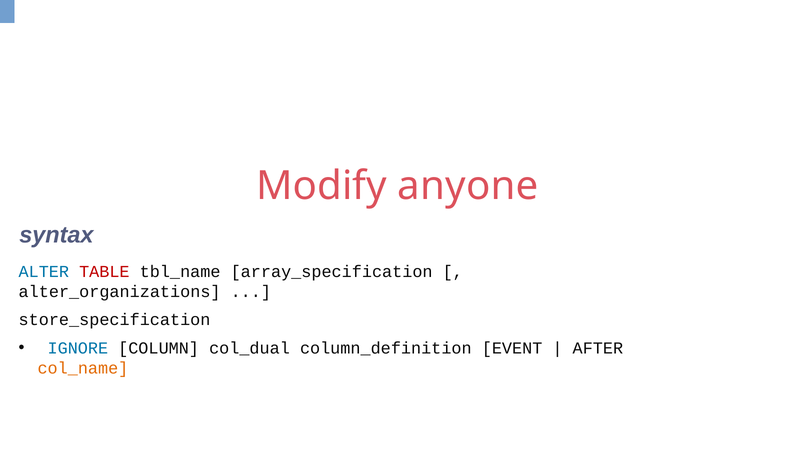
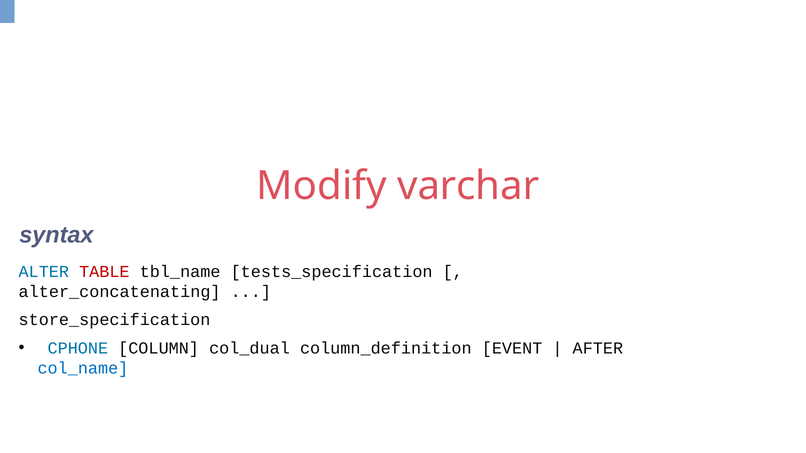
anyone: anyone -> varchar
array_specification: array_specification -> tests_specification
alter_organizations: alter_organizations -> alter_concatenating
IGNORE: IGNORE -> CPHONE
col_name colour: orange -> blue
